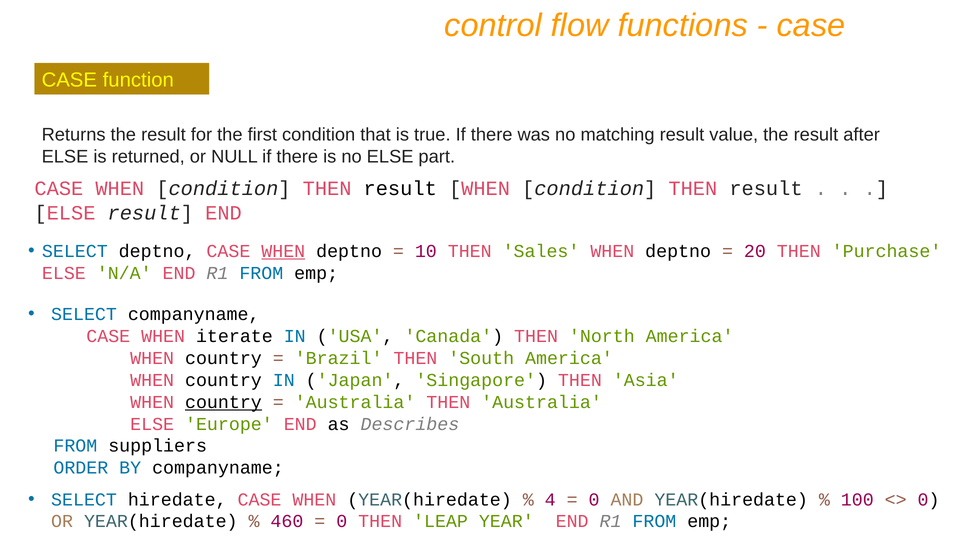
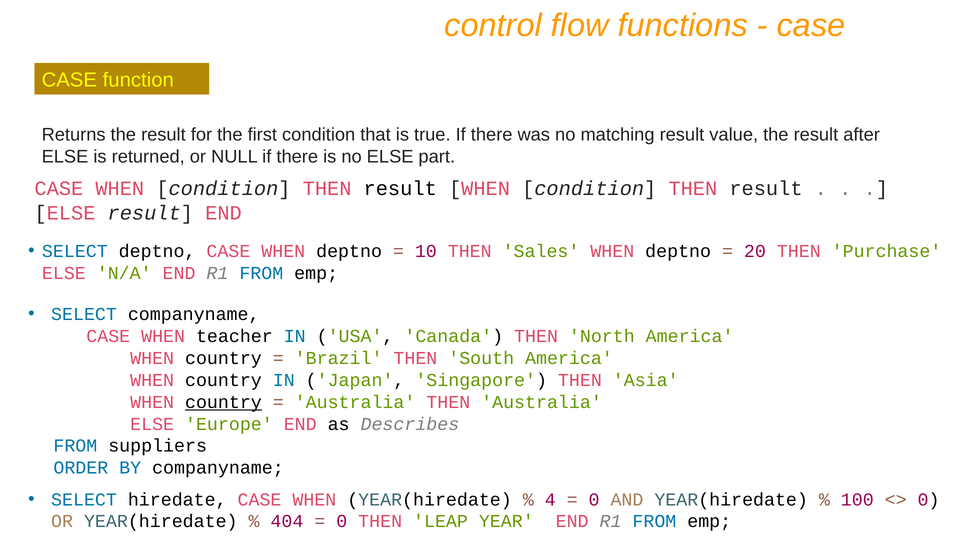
WHEN at (283, 251) underline: present -> none
iterate: iterate -> teacher
460: 460 -> 404
